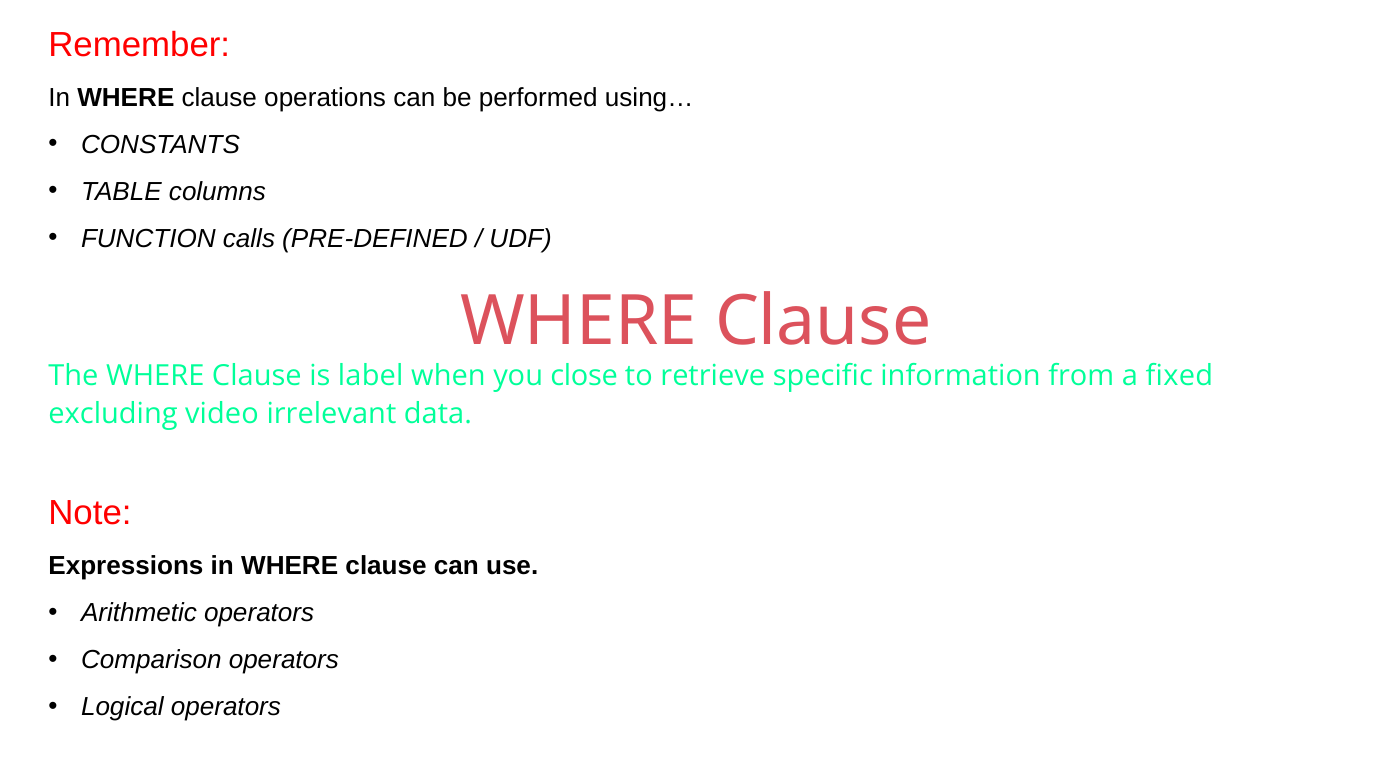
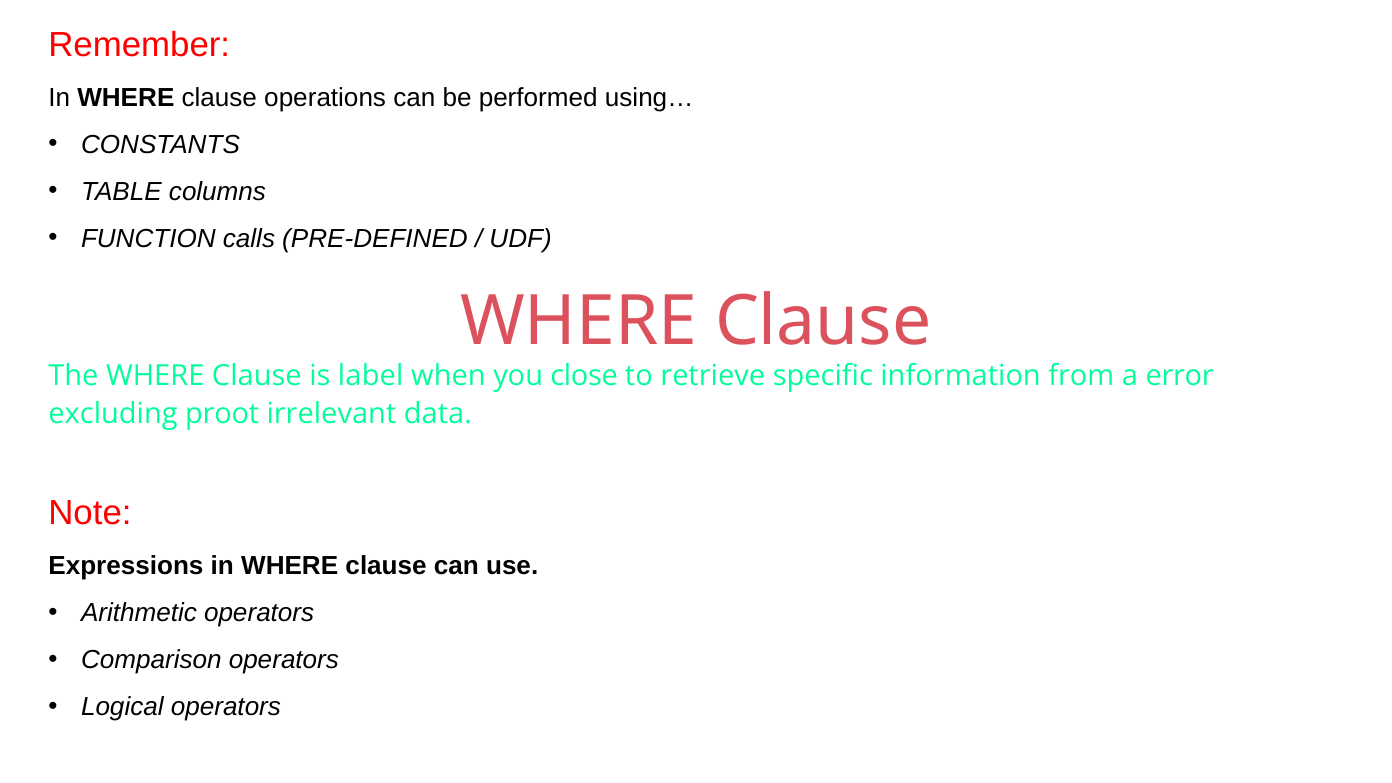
fixed: fixed -> error
video: video -> proot
